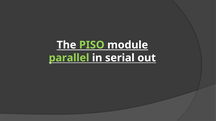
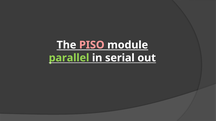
PISO colour: light green -> pink
